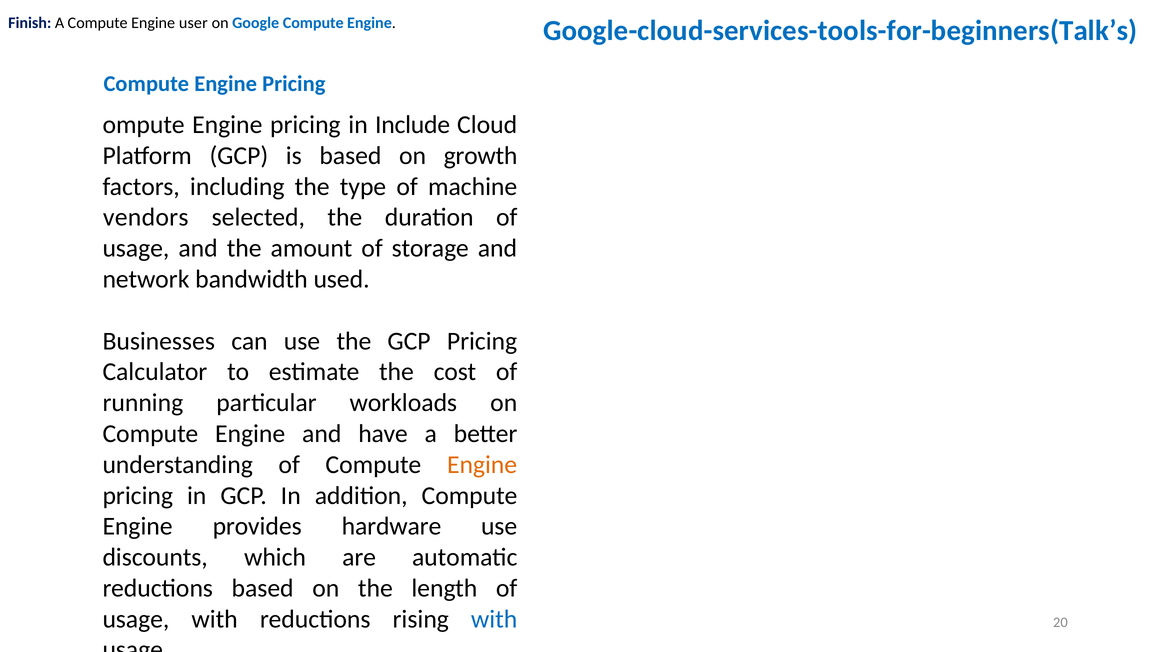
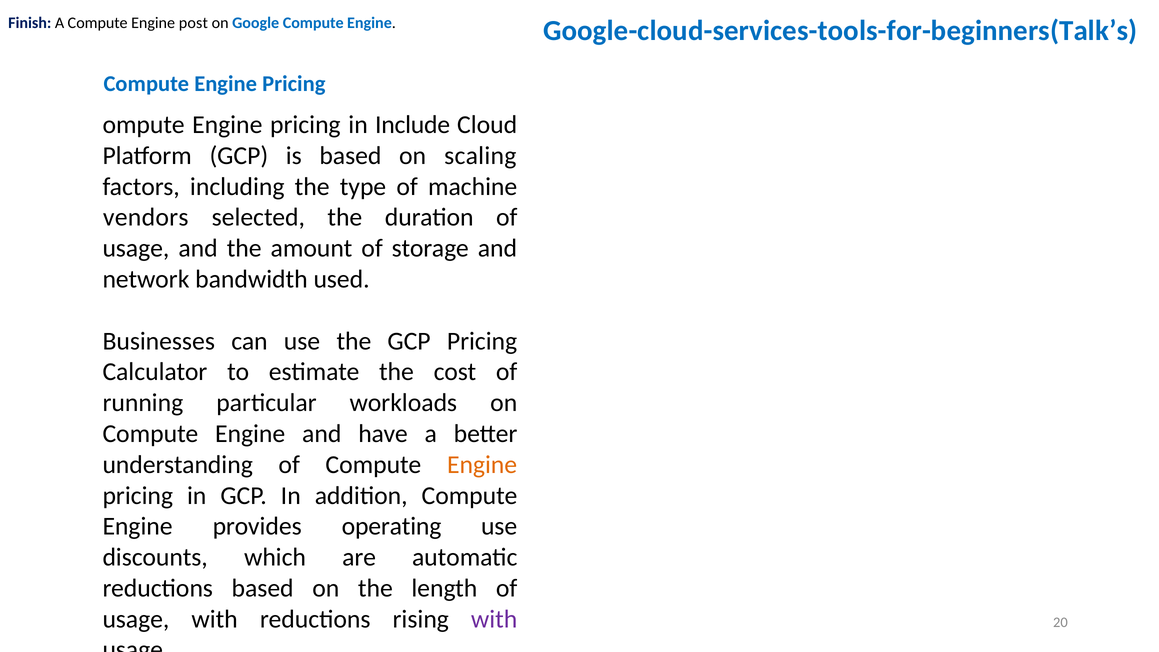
user: user -> post
growth: growth -> scaling
hardware: hardware -> operating
with at (494, 619) colour: blue -> purple
